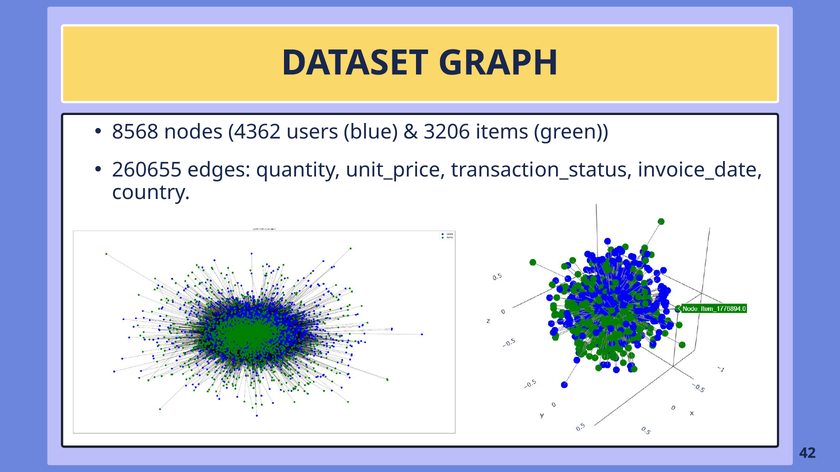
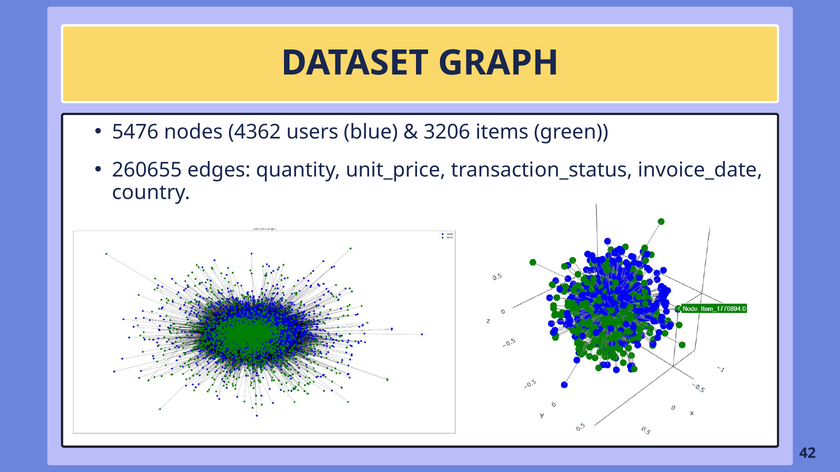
8568: 8568 -> 5476
